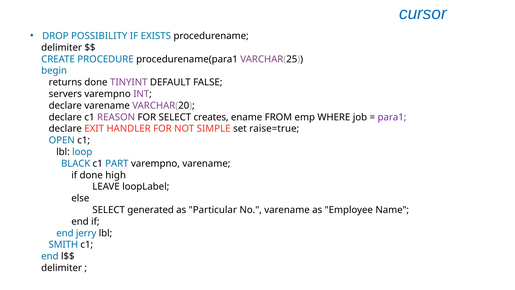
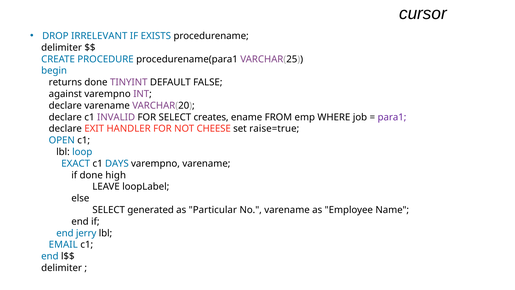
cursor colour: blue -> black
POSSIBILITY: POSSIBILITY -> IRRELEVANT
servers: servers -> against
REASON: REASON -> INVALID
SIMPLE: SIMPLE -> CHEESE
BLACK: BLACK -> EXACT
PART: PART -> DAYS
SMITH: SMITH -> EMAIL
